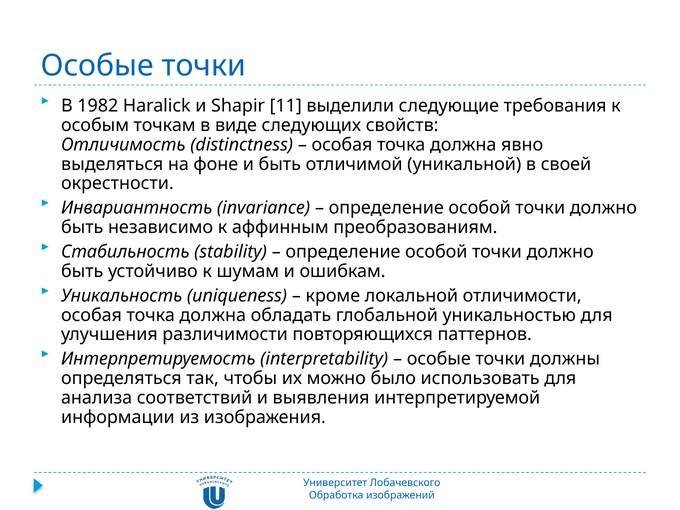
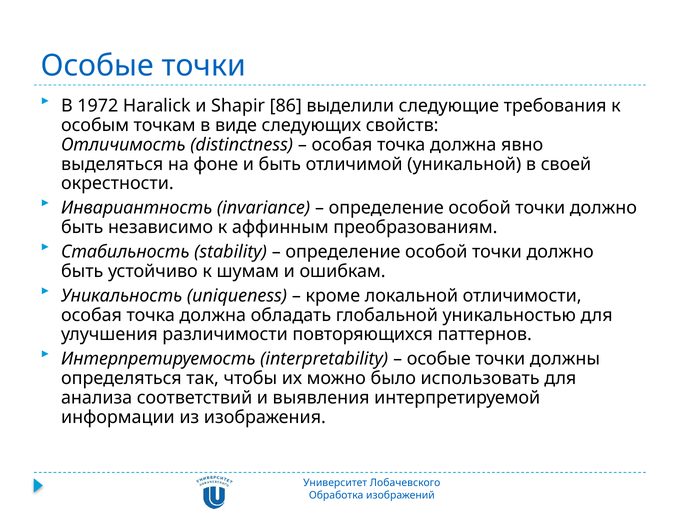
1982: 1982 -> 1972
11: 11 -> 86
